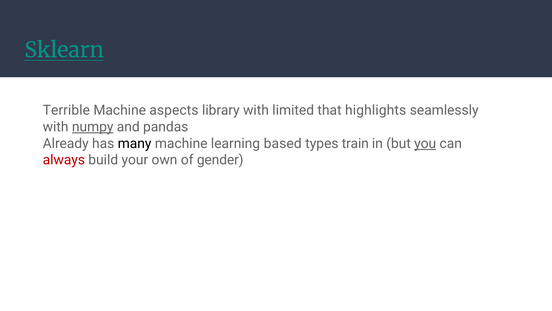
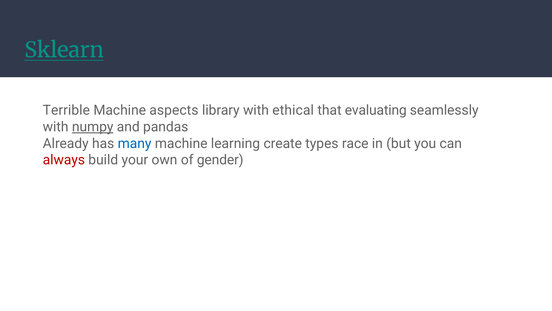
limited: limited -> ethical
highlights: highlights -> evaluating
many colour: black -> blue
based: based -> create
train: train -> race
you underline: present -> none
